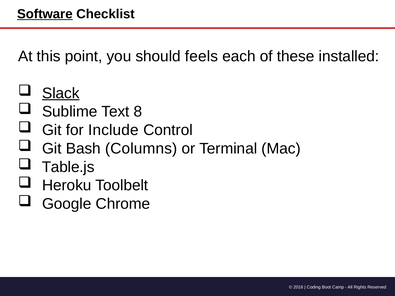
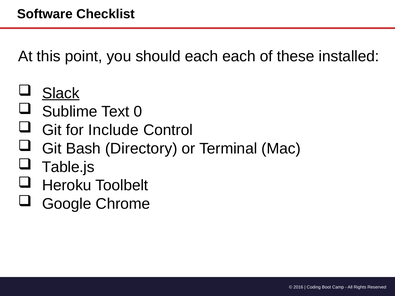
Software underline: present -> none
should feels: feels -> each
8: 8 -> 0
Columns: Columns -> Directory
